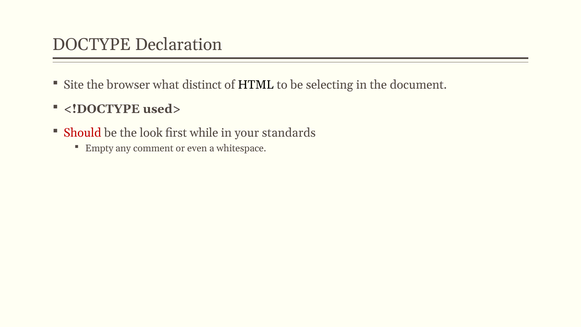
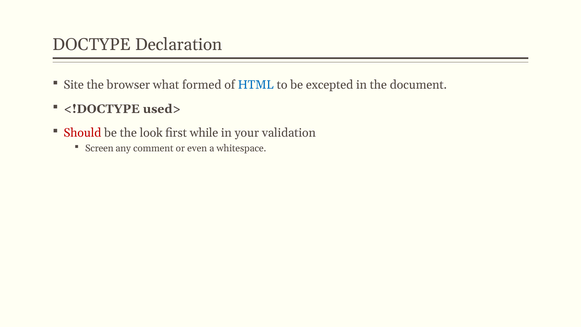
distinct: distinct -> formed
HTML colour: black -> blue
selecting: selecting -> excepted
standards: standards -> validation
Empty: Empty -> Screen
